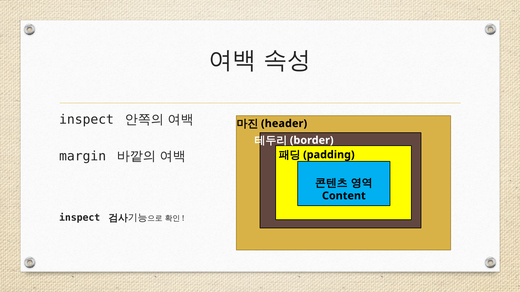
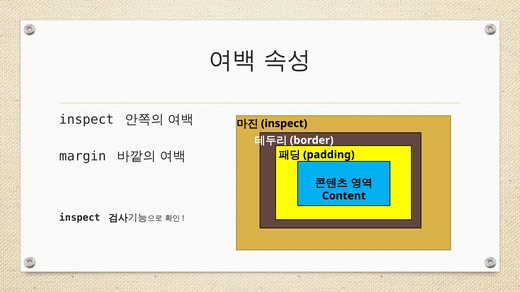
header at (284, 124): header -> inspect
